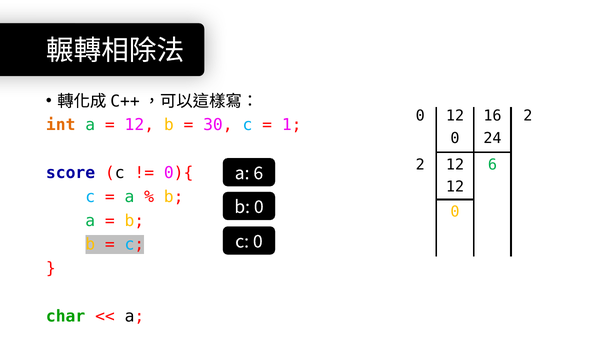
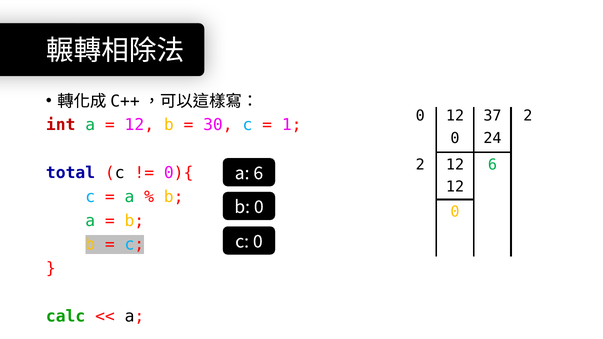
16: 16 -> 37
int colour: orange -> red
score: score -> total
char: char -> calc
